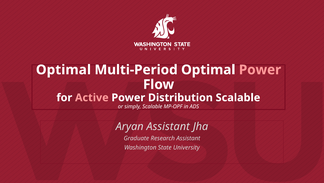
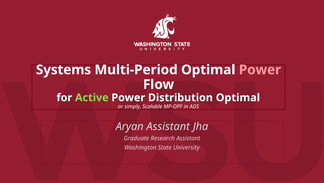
Optimal at (63, 70): Optimal -> Systems
Active colour: pink -> light green
Distribution Scalable: Scalable -> Optimal
